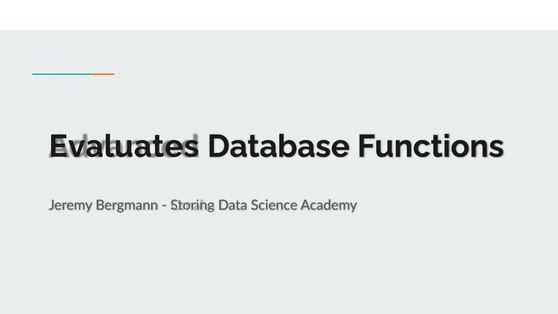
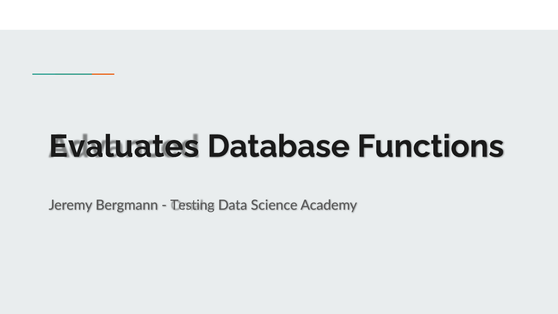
Storing: Storing -> Testing
